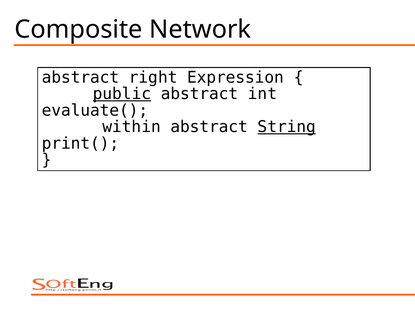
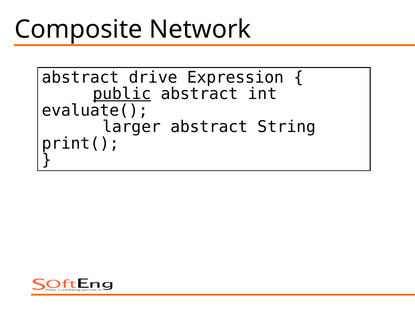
right: right -> drive
within: within -> larger
String underline: present -> none
